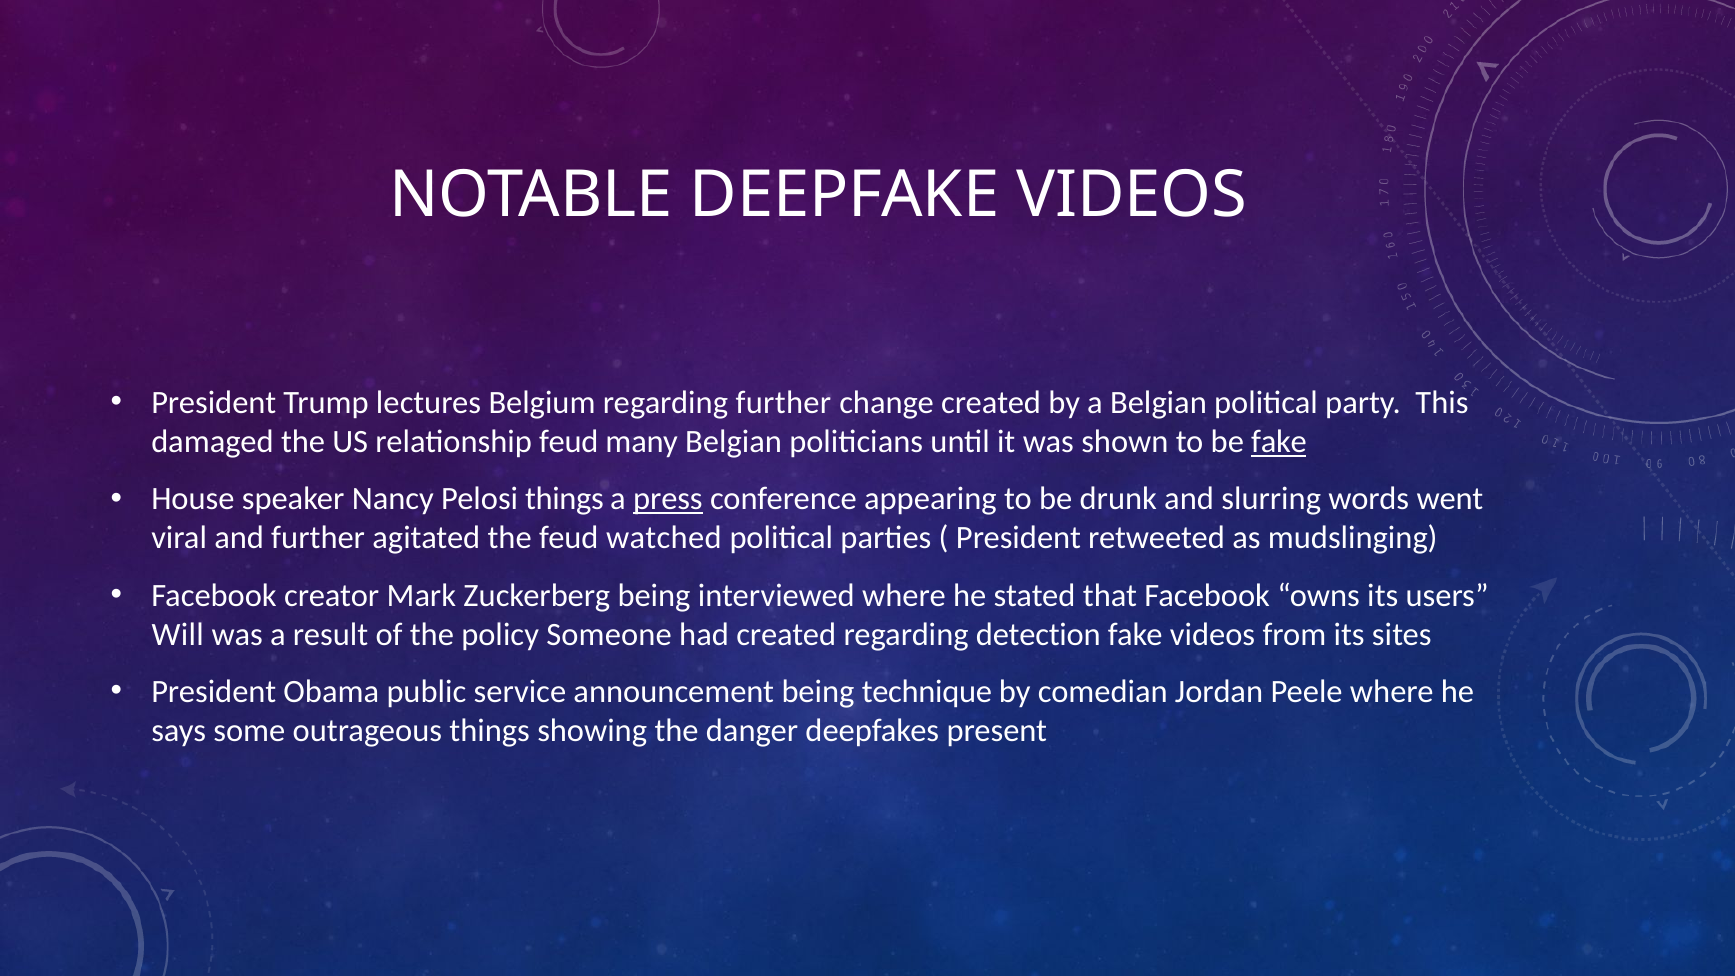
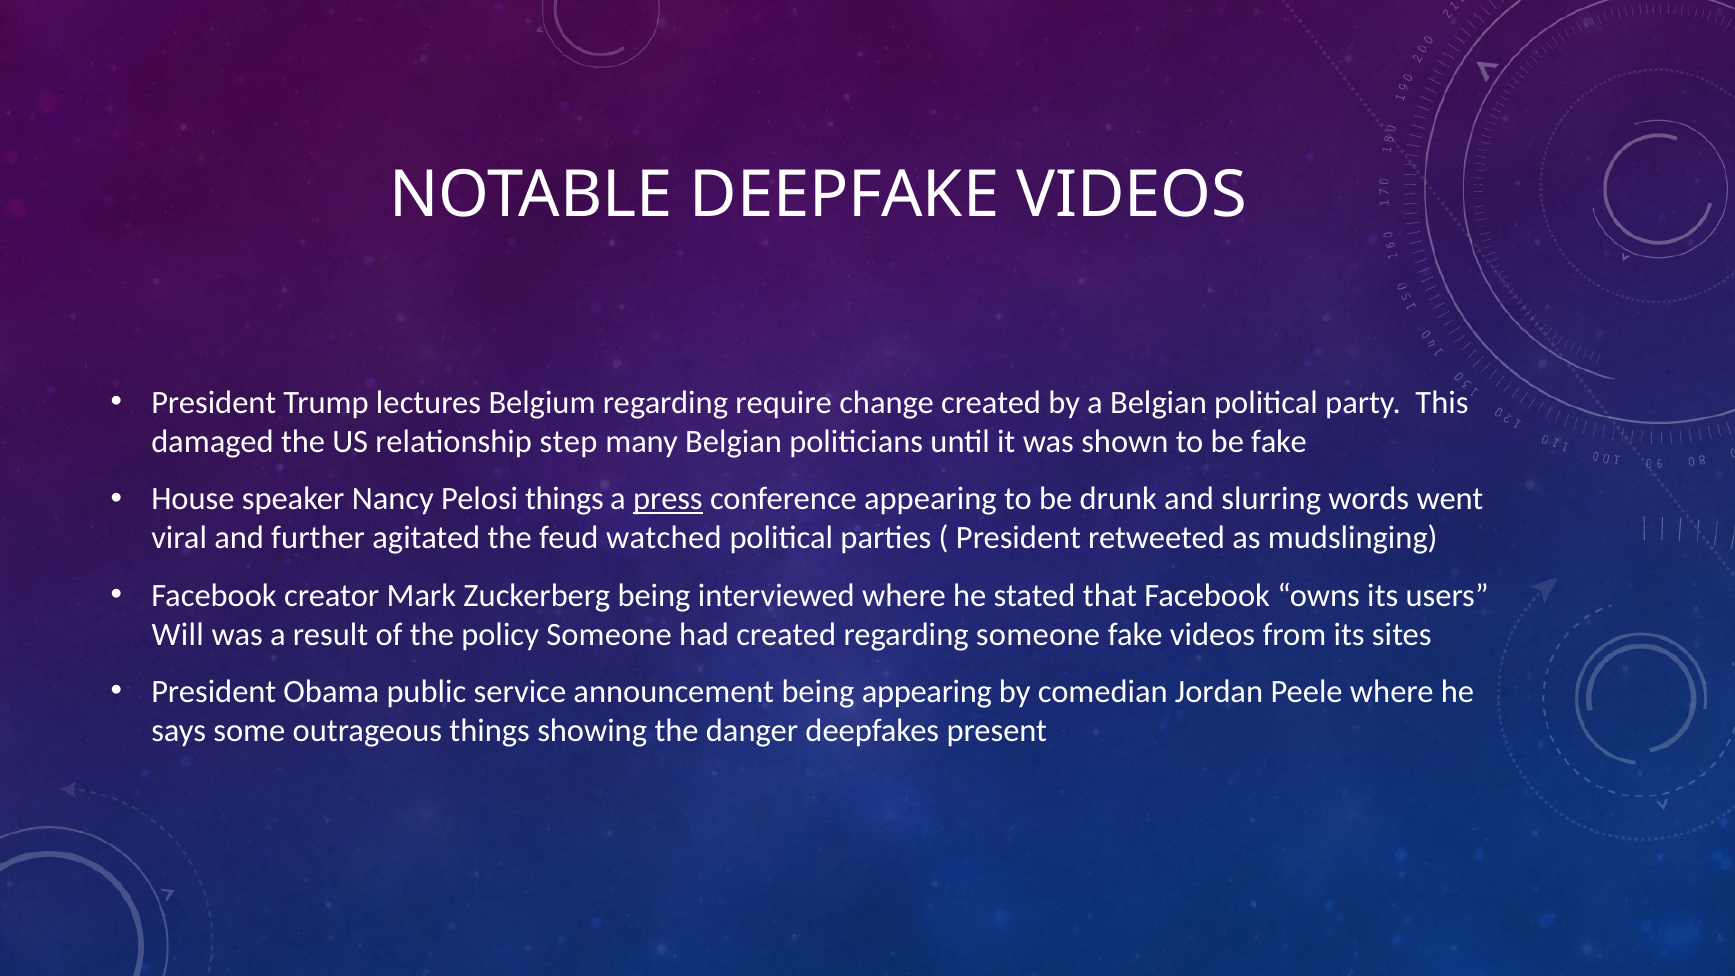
regarding further: further -> require
relationship feud: feud -> step
fake at (1279, 442) underline: present -> none
regarding detection: detection -> someone
being technique: technique -> appearing
